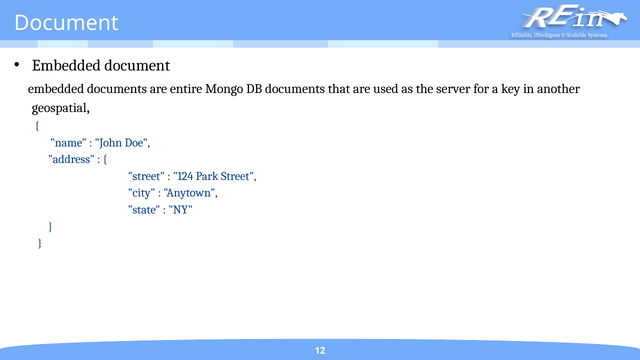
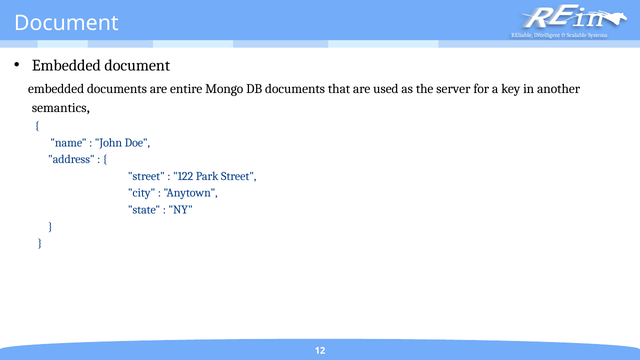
geospatial: geospatial -> semantics
124: 124 -> 122
